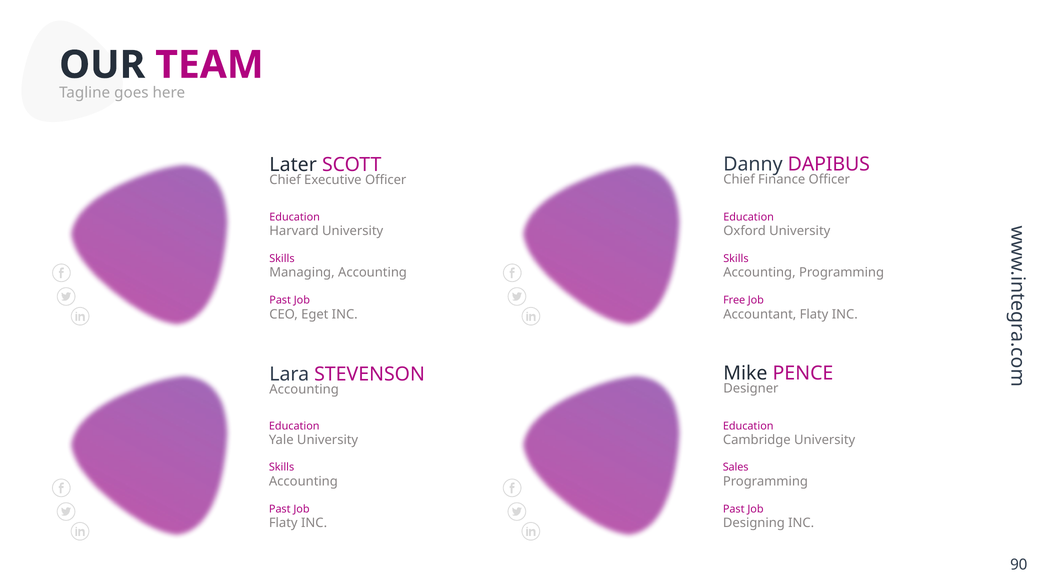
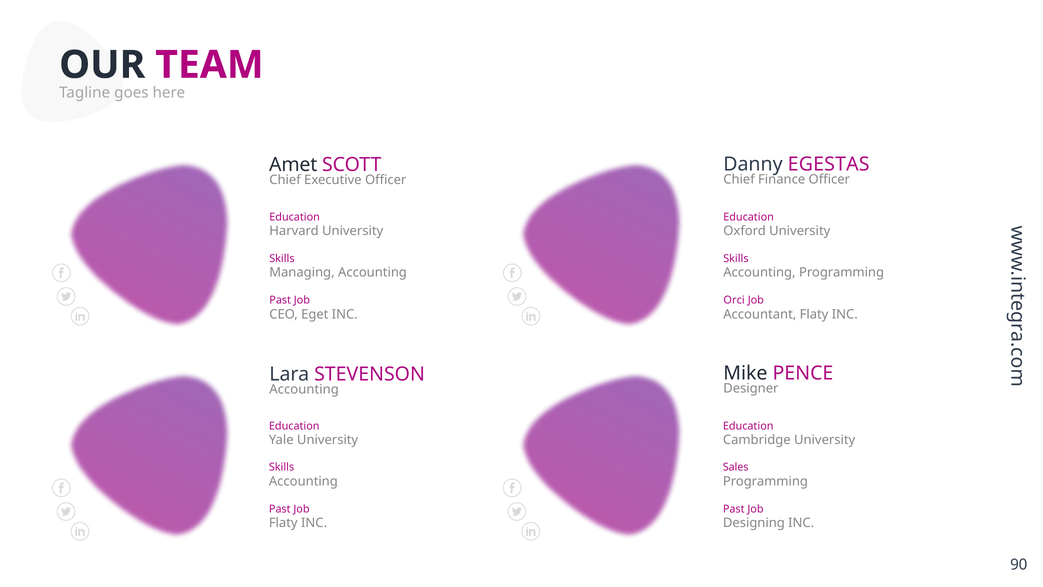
DAPIBUS: DAPIBUS -> EGESTAS
Later: Later -> Amet
Free: Free -> Orci
